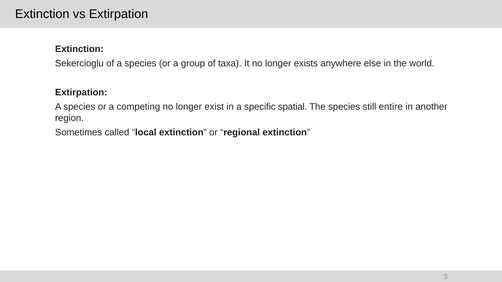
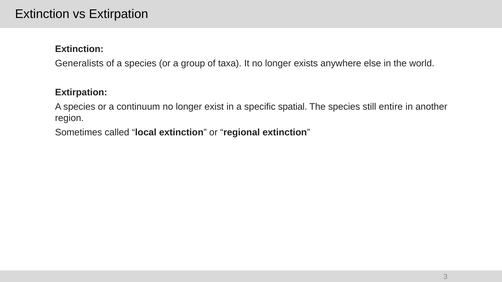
Sekercioglu: Sekercioglu -> Generalists
competing: competing -> continuum
